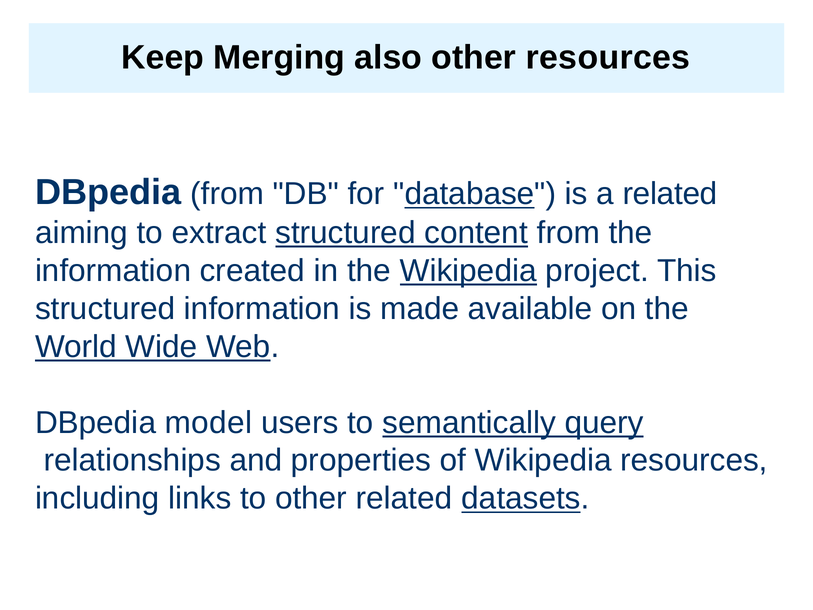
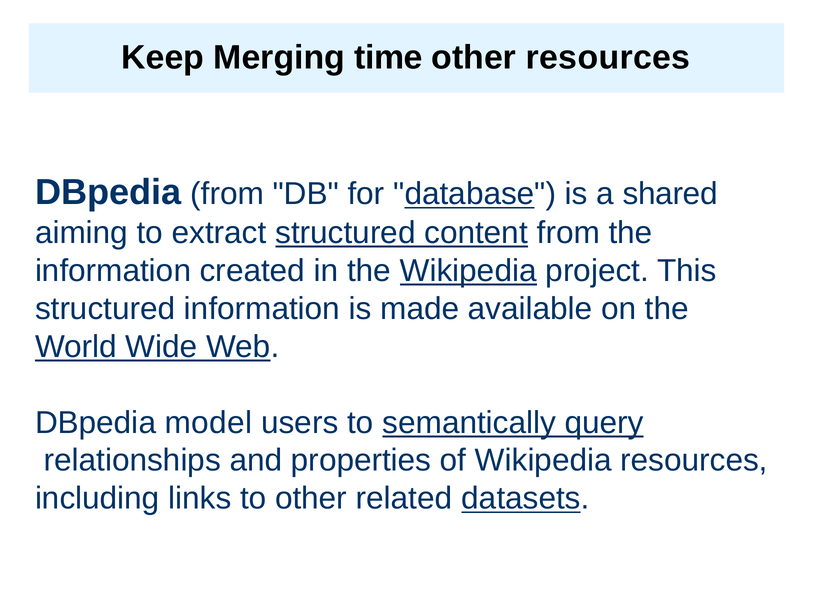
also: also -> time
a related: related -> shared
